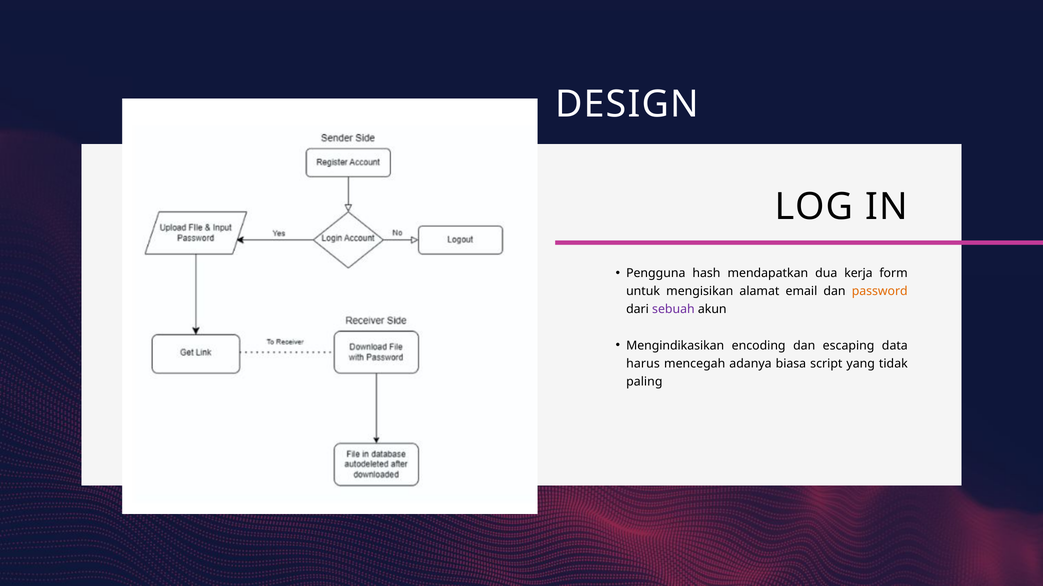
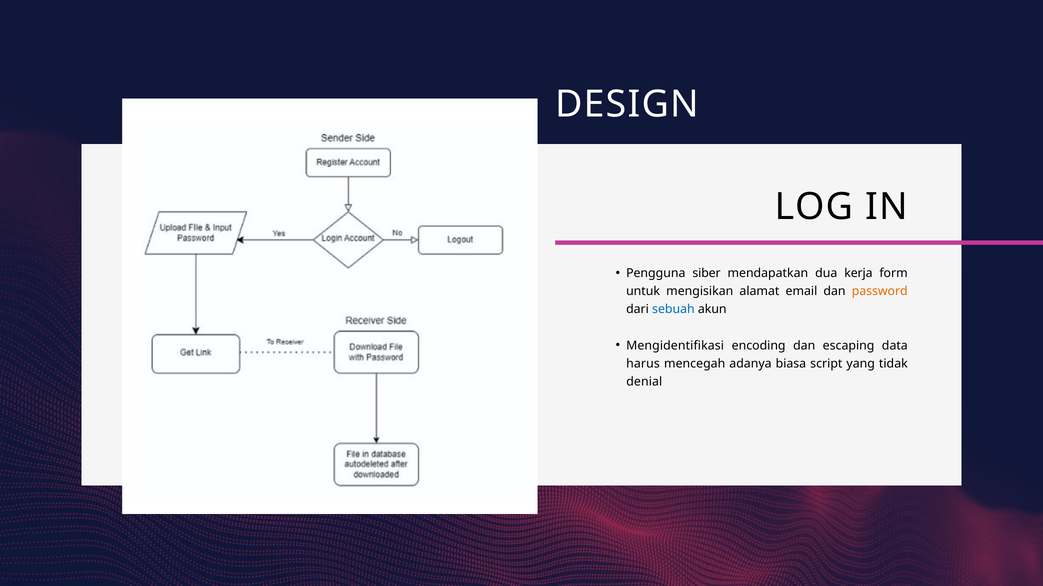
hash: hash -> siber
sebuah colour: purple -> blue
Mengindikasikan: Mengindikasikan -> Mengidentifikasi
paling: paling -> denial
